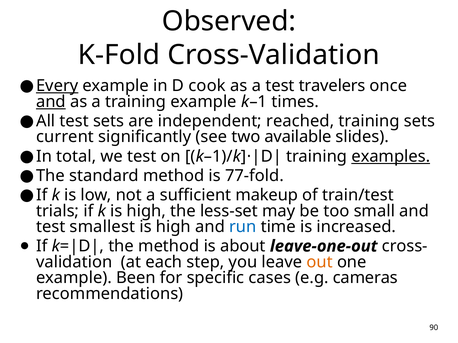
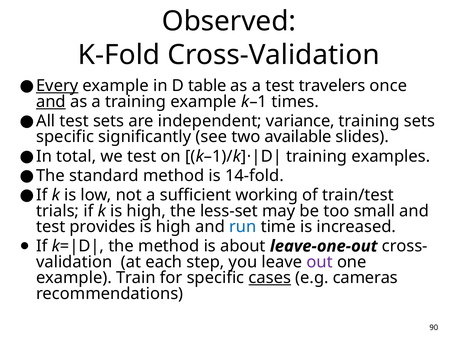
cook: cook -> table
reached: reached -> variance
current at (65, 137): current -> specific
examples underline: present -> none
77-fold: 77-fold -> 14-fold
makeup: makeup -> working
smallest: smallest -> provides
out colour: orange -> purple
Been: Been -> Train
cases underline: none -> present
